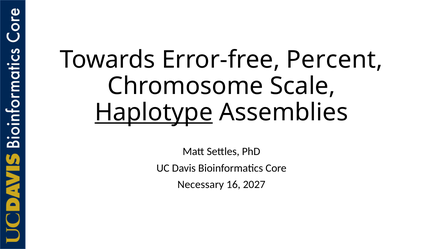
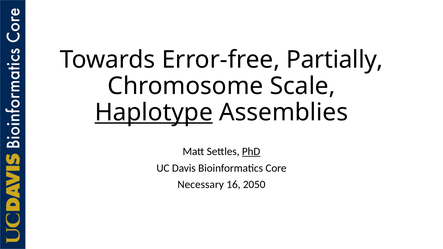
Percent: Percent -> Partially
PhD underline: none -> present
2027: 2027 -> 2050
